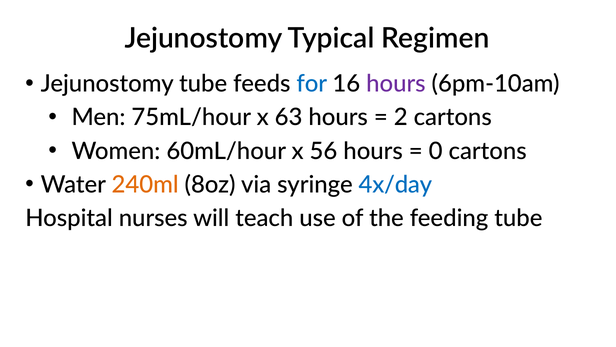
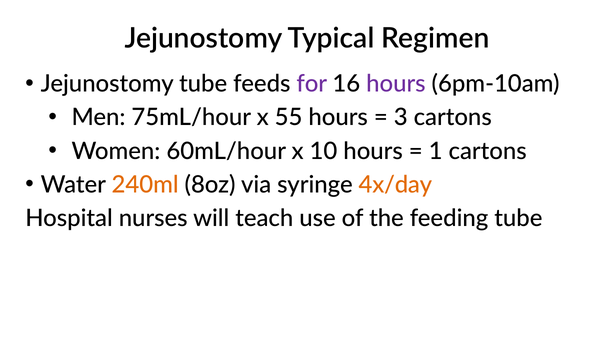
for colour: blue -> purple
63: 63 -> 55
2: 2 -> 3
56: 56 -> 10
0: 0 -> 1
4x/day colour: blue -> orange
